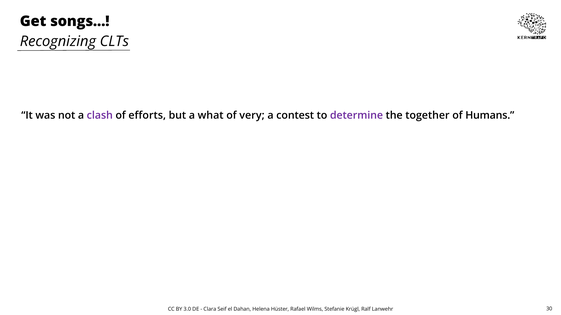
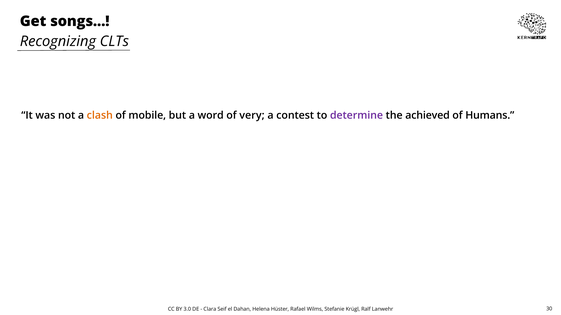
clash colour: purple -> orange
efforts: efforts -> mobile
what: what -> word
together: together -> achieved
